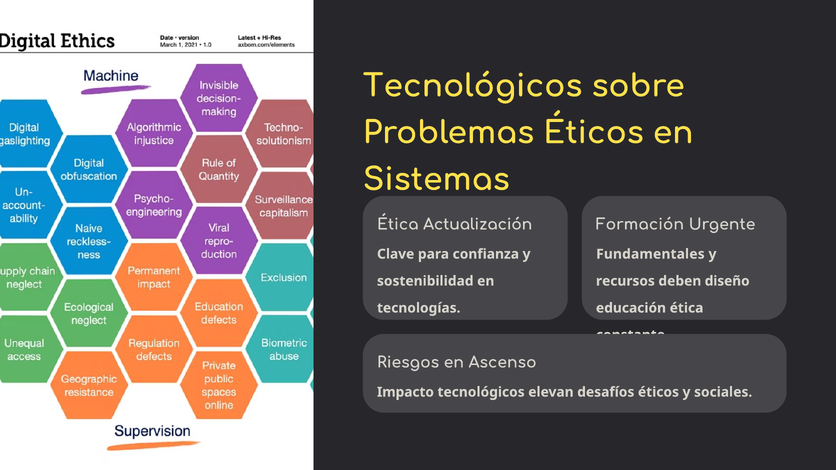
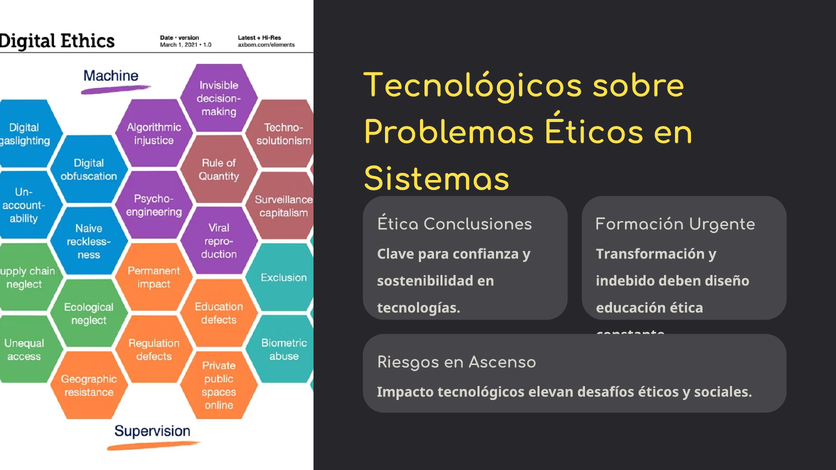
Actualización: Actualización -> Conclusiones
Fundamentales: Fundamentales -> Transformación
recursos: recursos -> indebido
